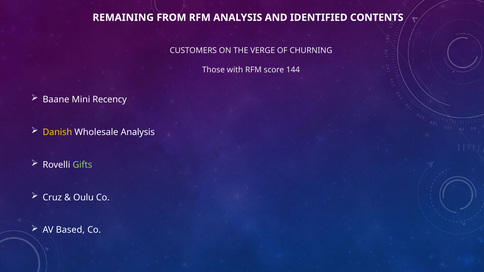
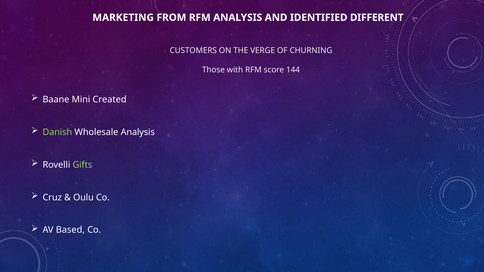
REMAINING: REMAINING -> MARKETING
CONTENTS: CONTENTS -> DIFFERENT
Recency: Recency -> Created
Danish colour: yellow -> light green
